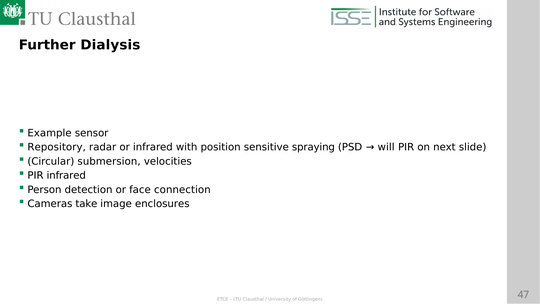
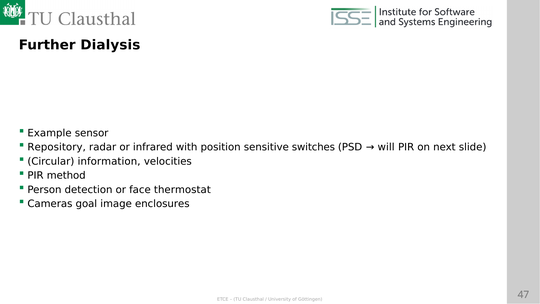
spraying: spraying -> switches
submersion: submersion -> information
PIR infrared: infrared -> method
connection: connection -> thermostat
take: take -> goal
